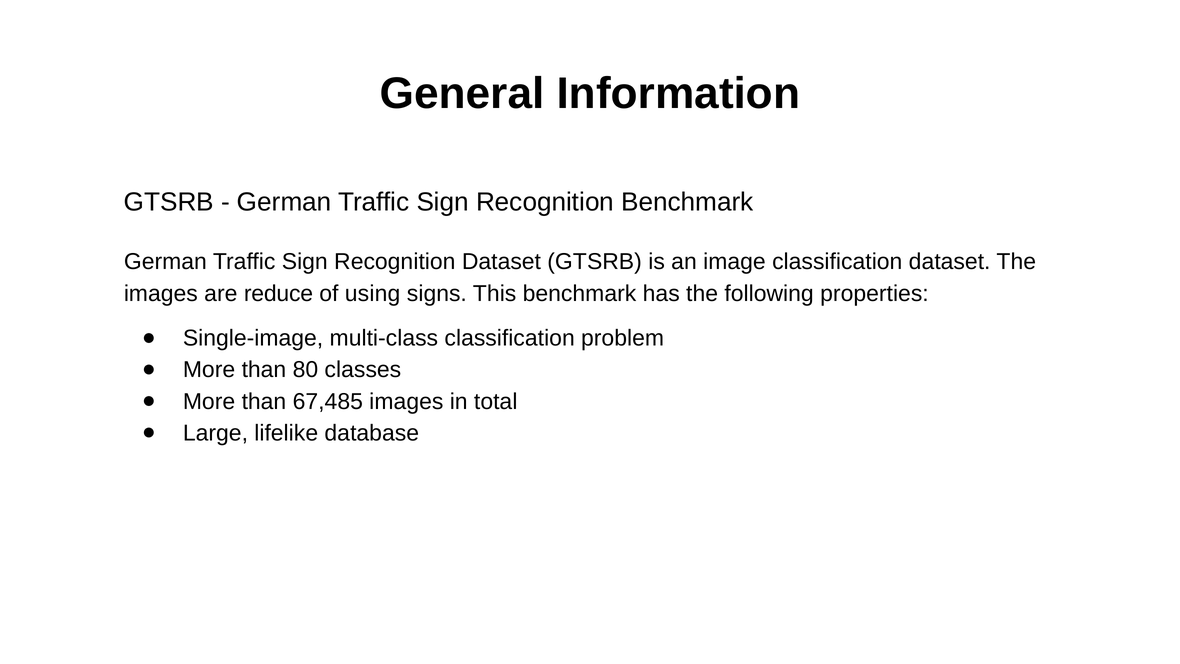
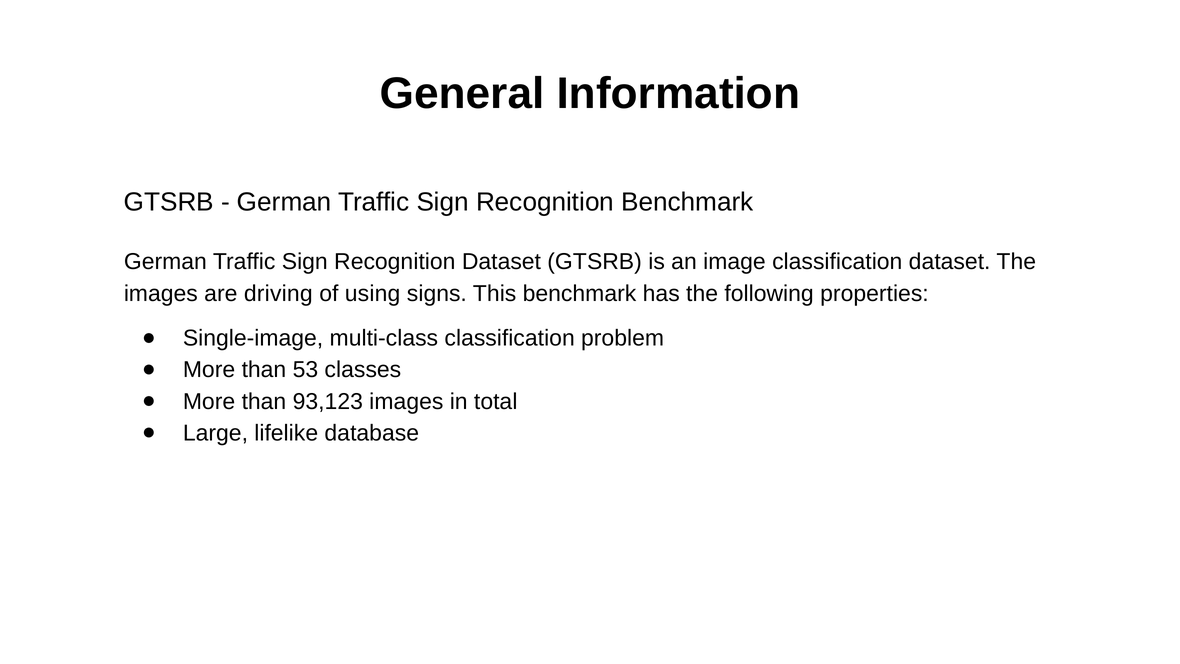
reduce: reduce -> driving
80: 80 -> 53
67,485: 67,485 -> 93,123
